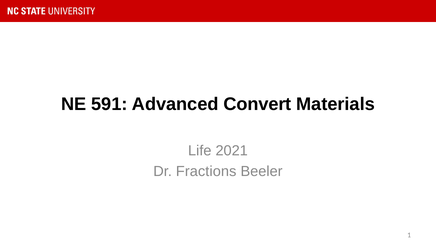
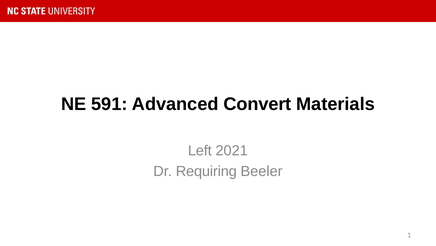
Life: Life -> Left
Fractions: Fractions -> Requiring
